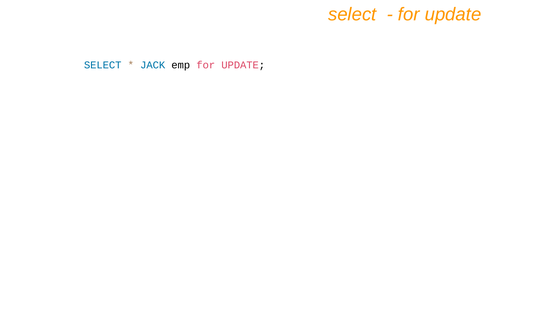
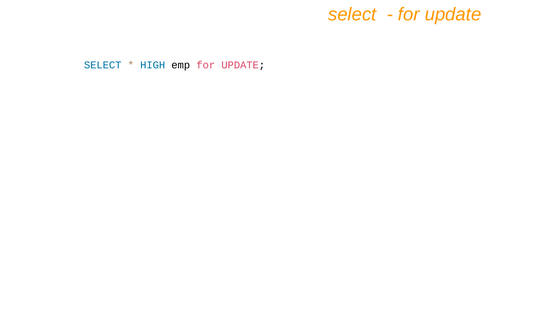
JACK: JACK -> HIGH
